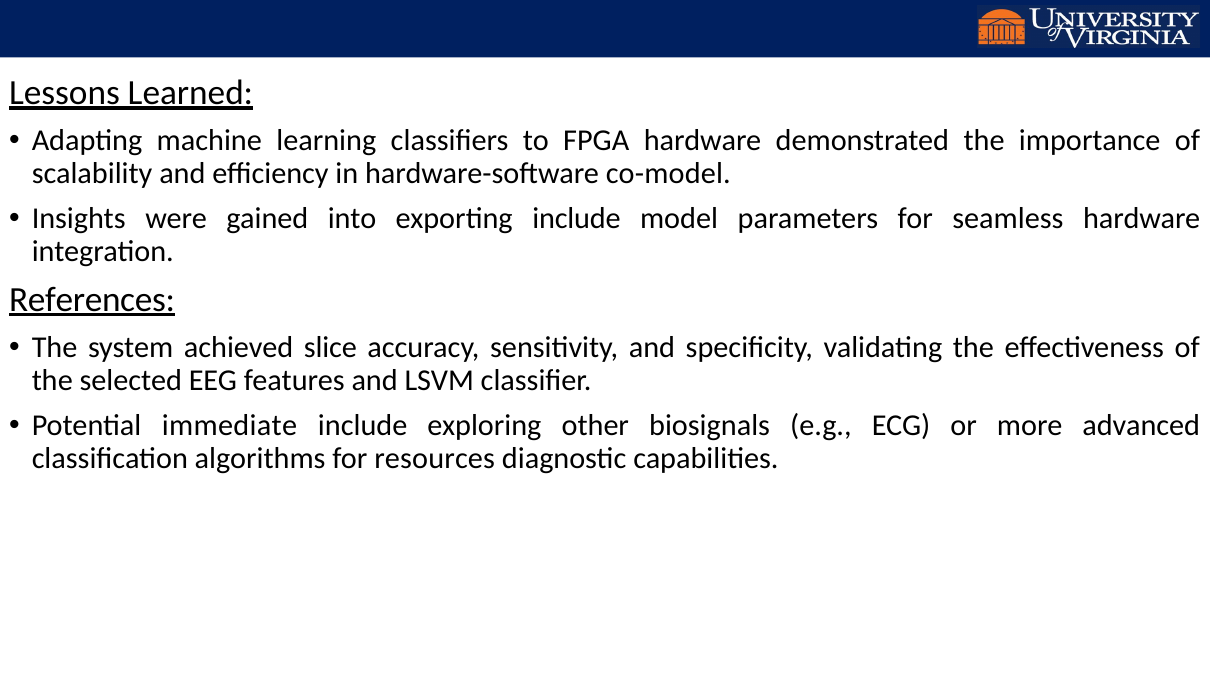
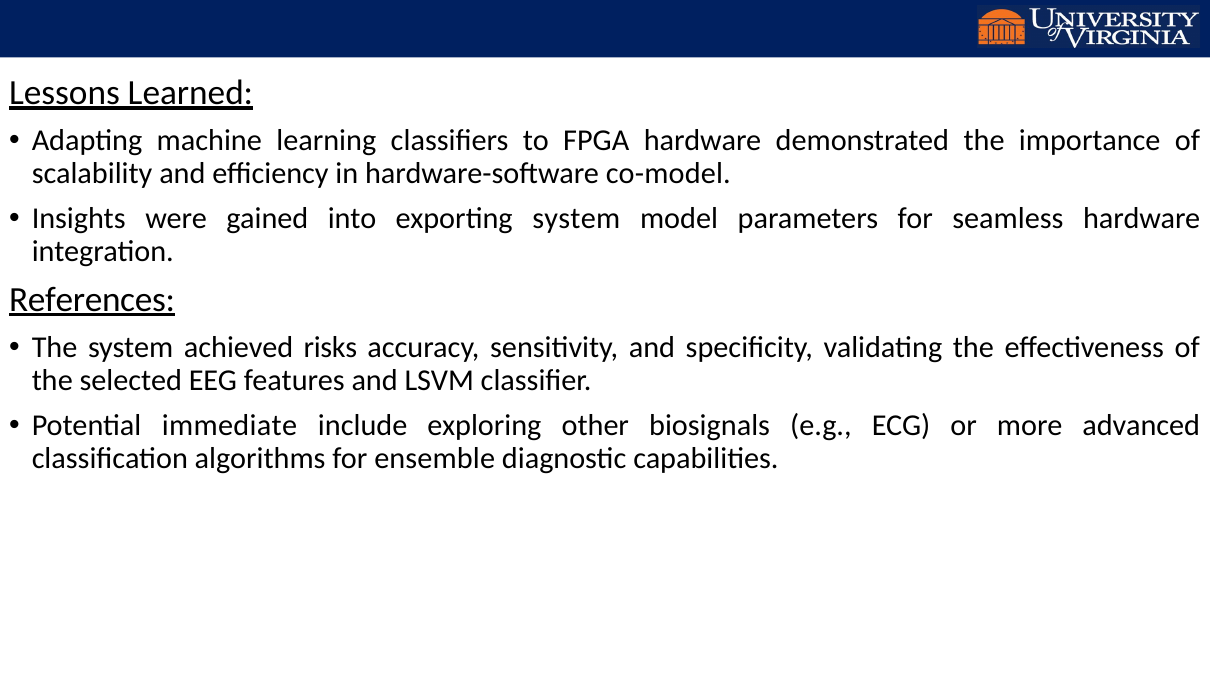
exporting include: include -> system
slice: slice -> risks
resources: resources -> ensemble
